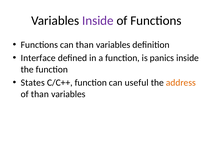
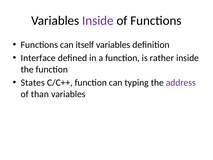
can than: than -> itself
panics: panics -> rather
useful: useful -> typing
address colour: orange -> purple
